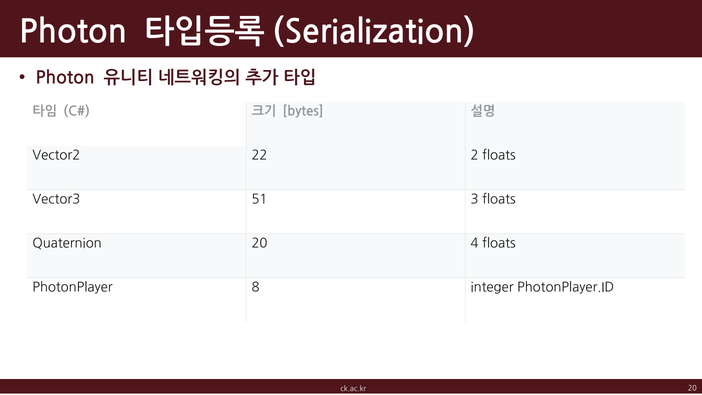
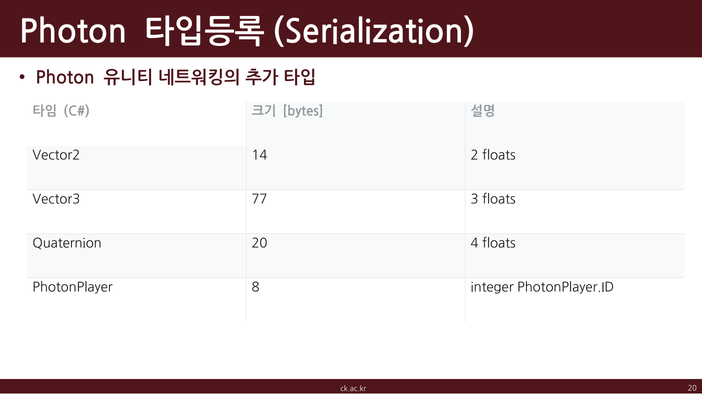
22: 22 -> 14
51: 51 -> 77
